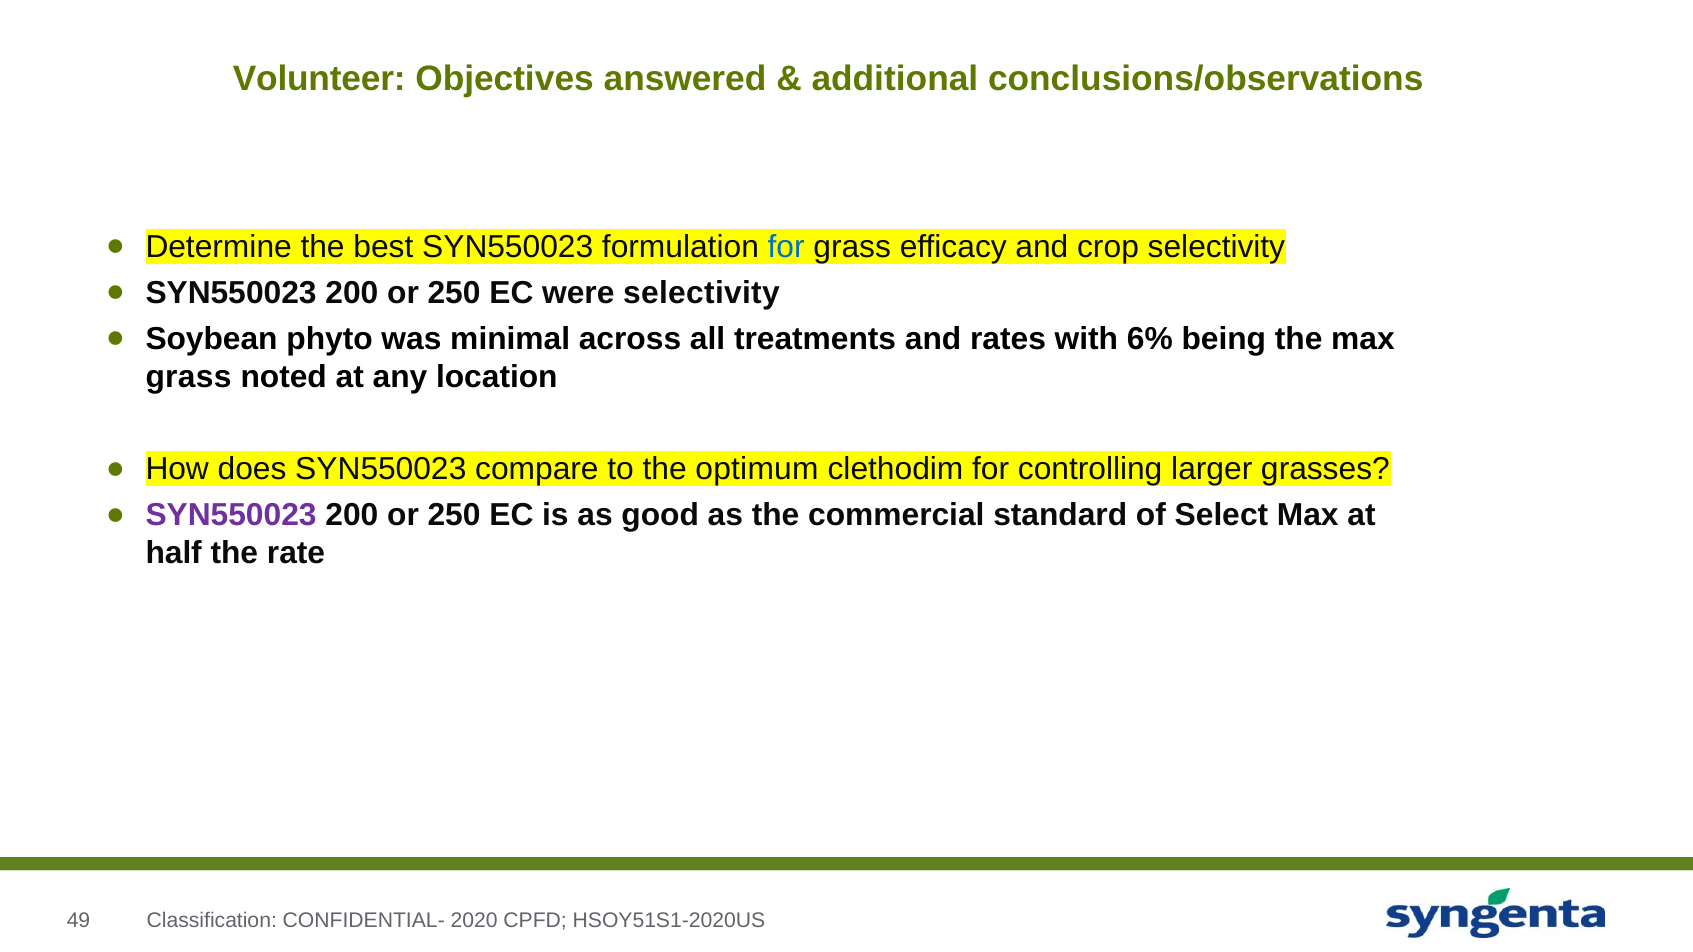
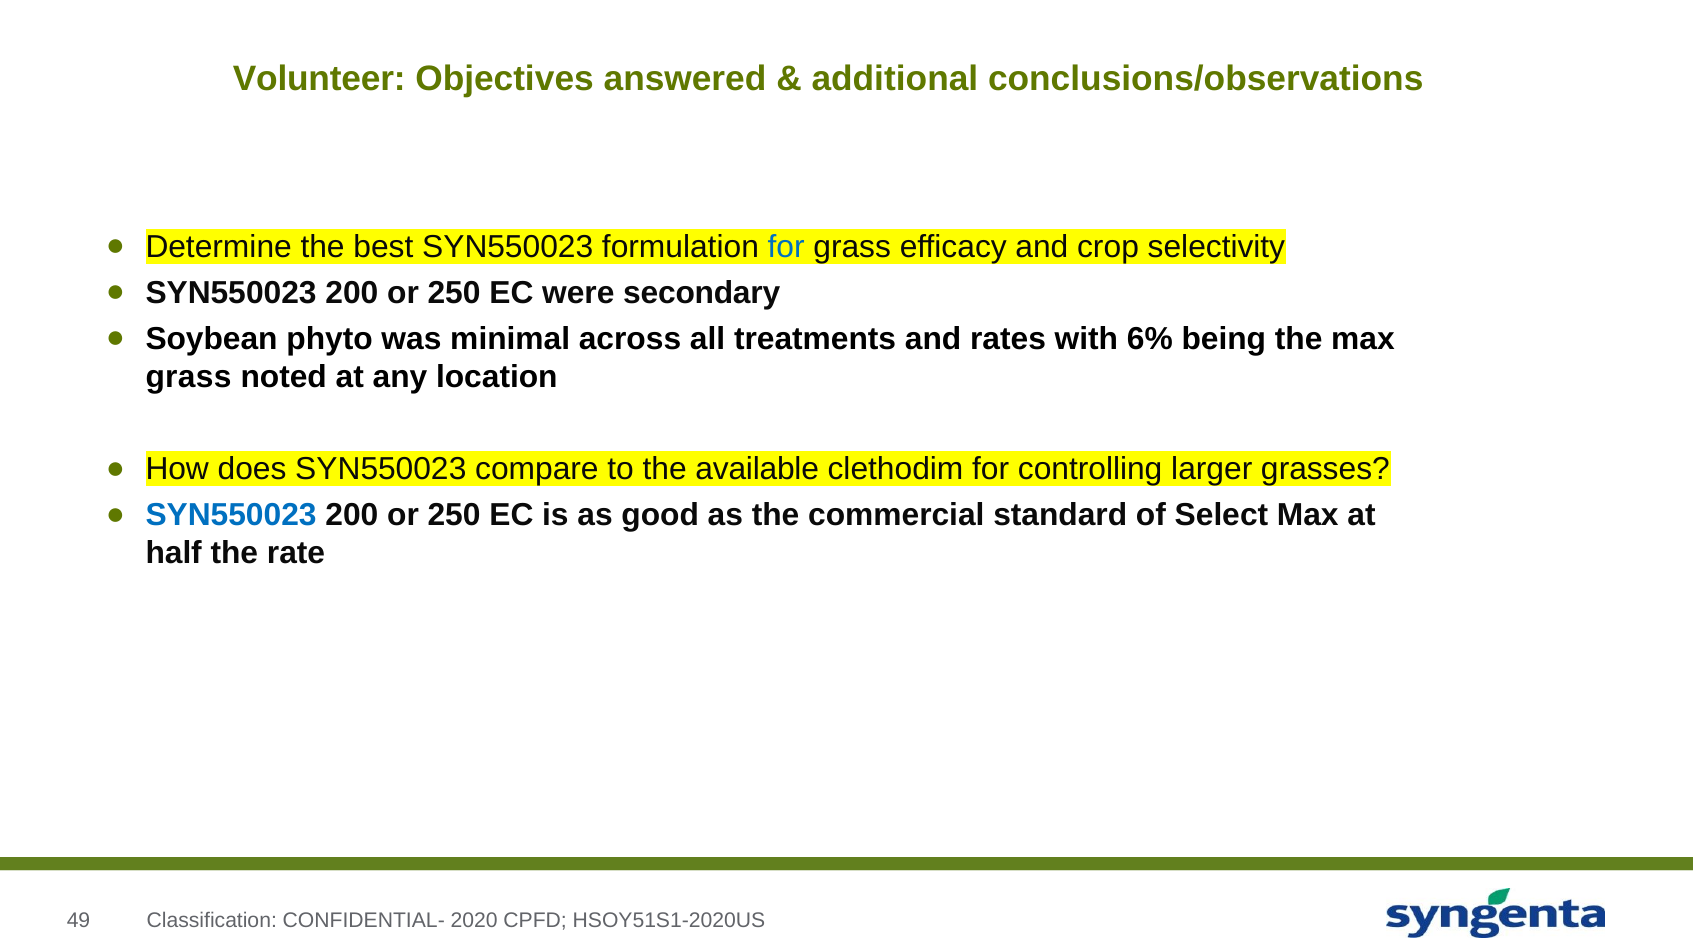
were selectivity: selectivity -> secondary
optimum: optimum -> available
SYN550023 at (231, 515) colour: purple -> blue
